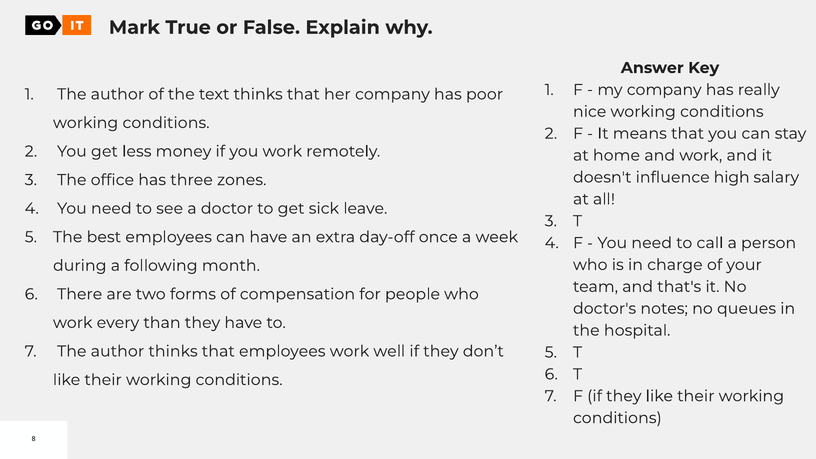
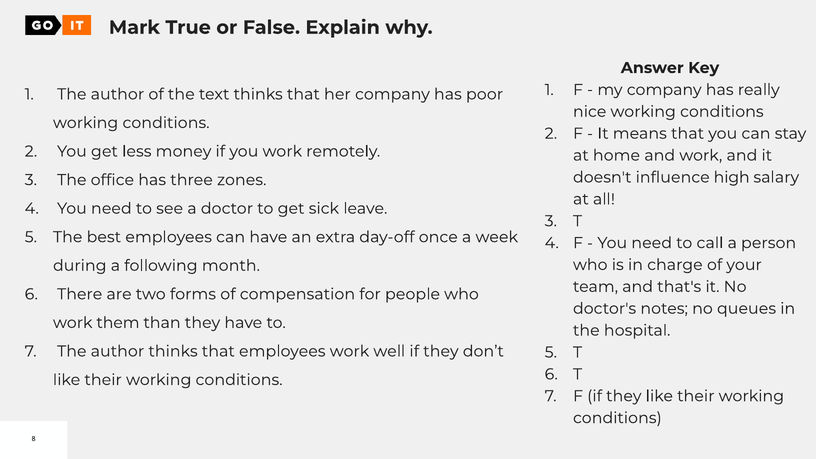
every: every -> them
